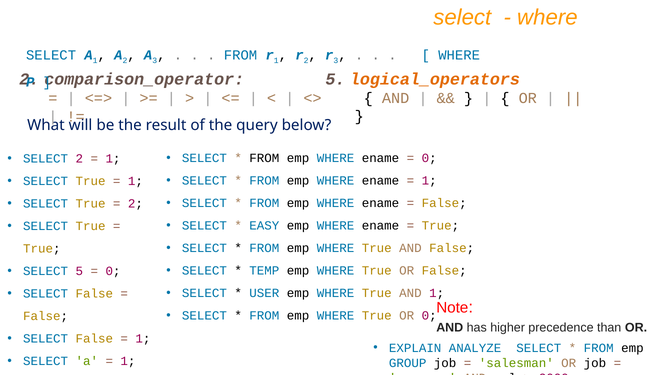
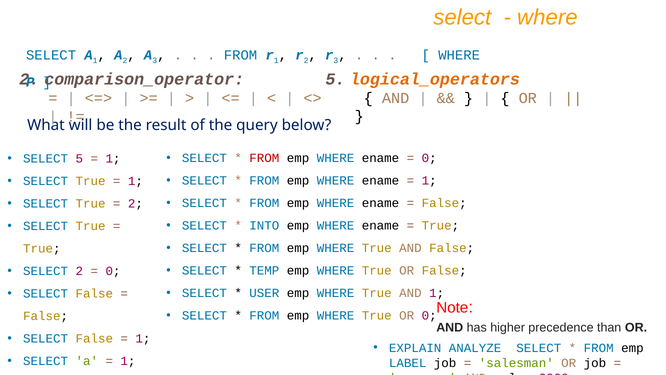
FROM at (264, 158) colour: black -> red
SELECT 2: 2 -> 5
EASY: EASY -> INTO
SELECT 5: 5 -> 2
GROUP: GROUP -> LABEL
